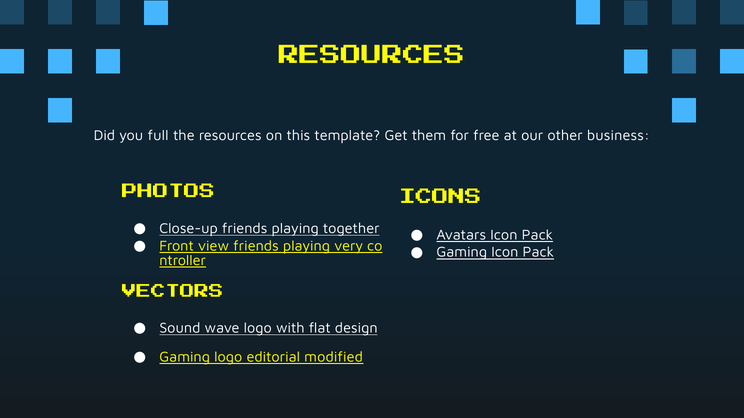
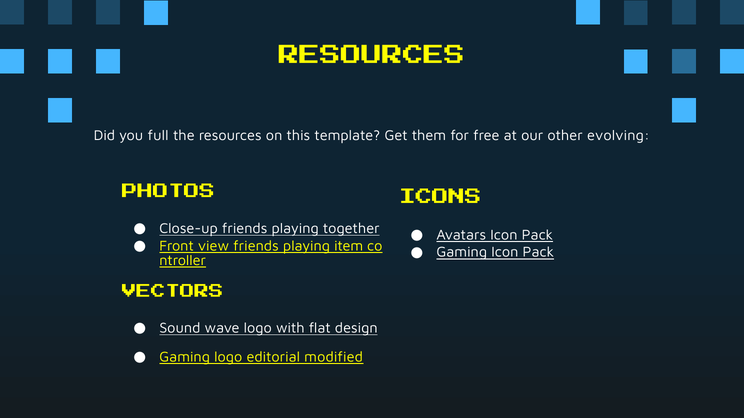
business: business -> evolving
very: very -> item
